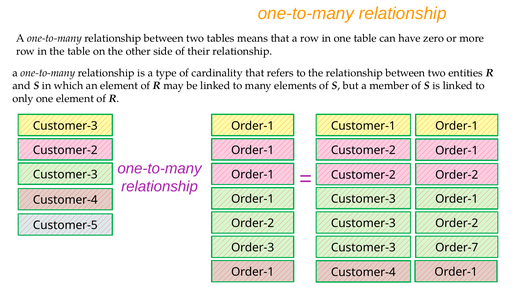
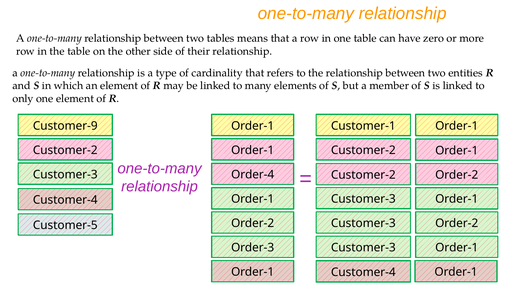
Customer-3 at (65, 126): Customer-3 -> Customer-9
Order-1 at (253, 175): Order-1 -> Order-4
Order-7 at (457, 247): Order-7 -> Order-1
